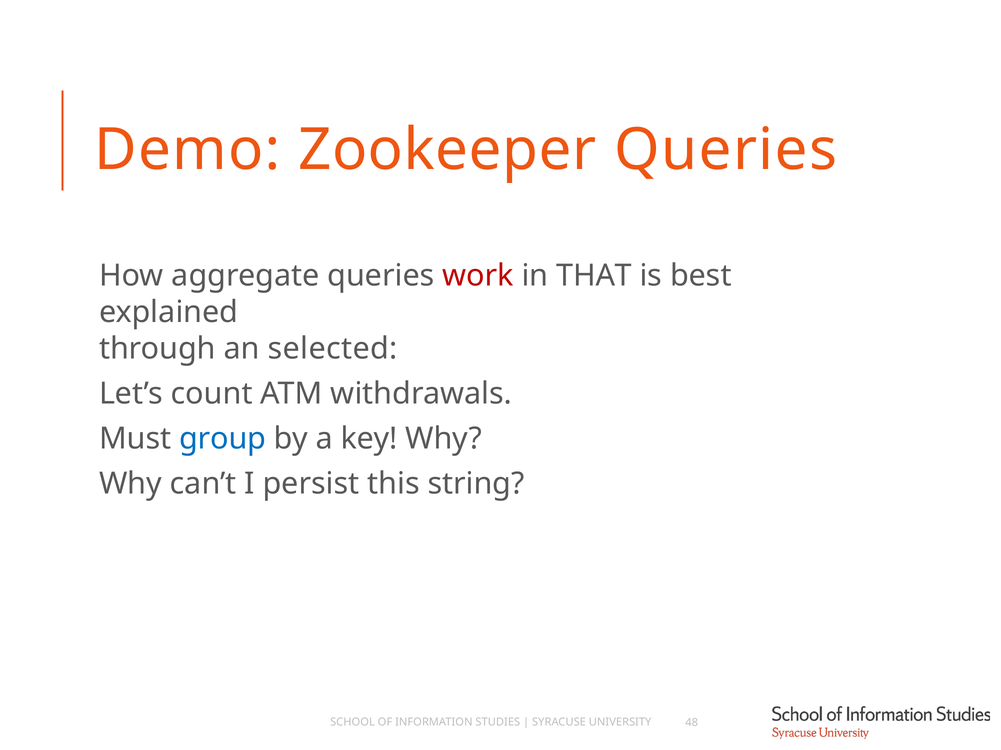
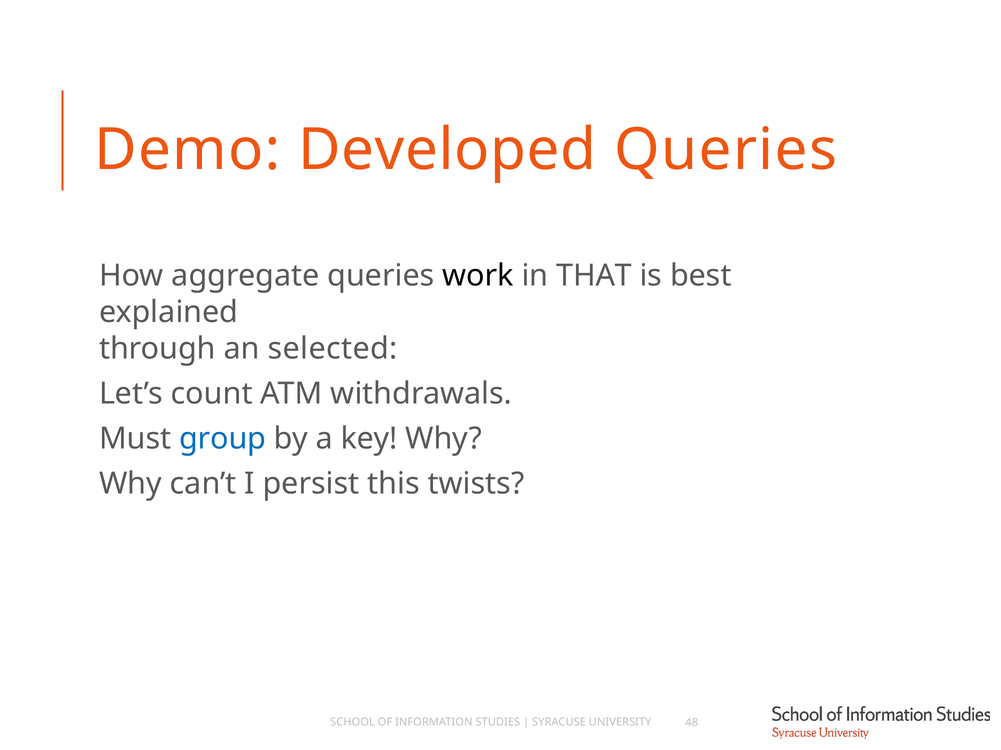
Zookeeper: Zookeeper -> Developed
work colour: red -> black
string: string -> twists
